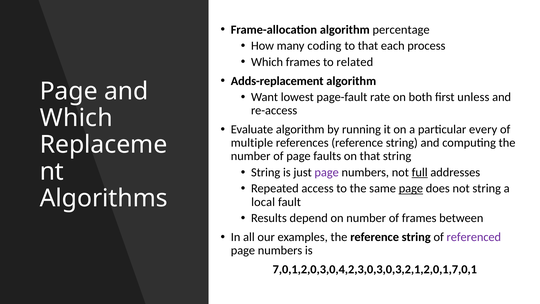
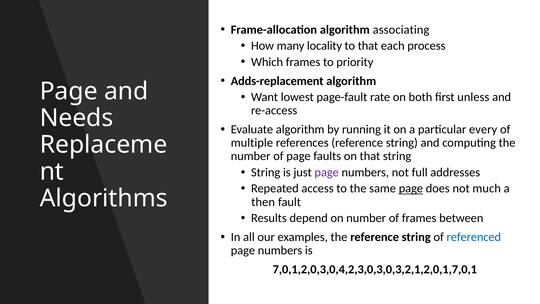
percentage: percentage -> associating
coding: coding -> locality
related: related -> priority
Which at (76, 118): Which -> Needs
full underline: present -> none
not string: string -> much
local: local -> then
referenced colour: purple -> blue
